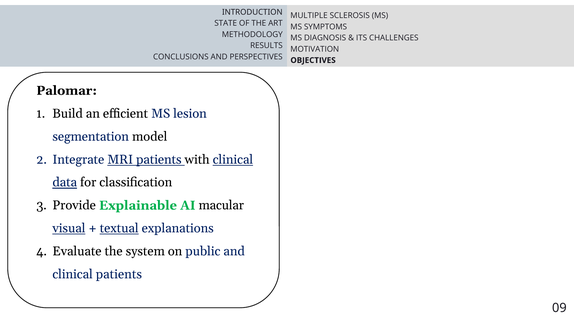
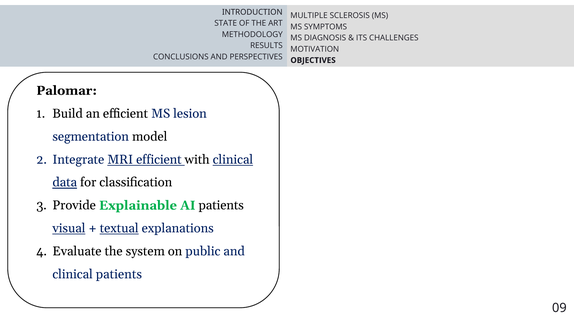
MRI patients: patients -> efficient
AI macular: macular -> patients
